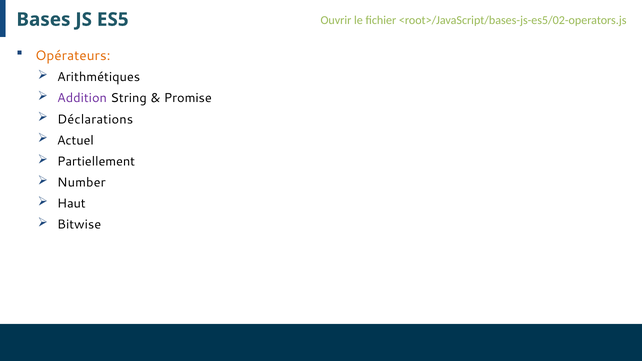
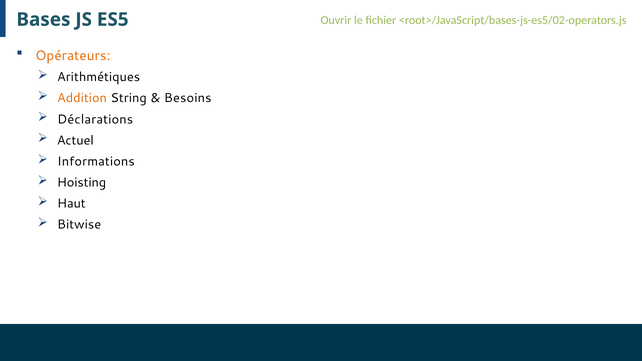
Addition colour: purple -> orange
Promise: Promise -> Besoins
Partiellement: Partiellement -> Informations
Number: Number -> Hoisting
